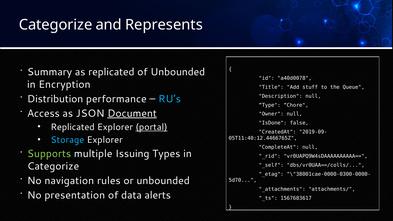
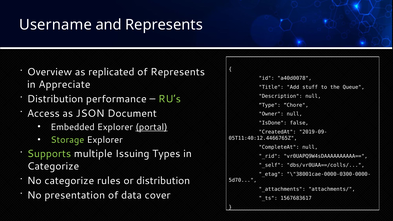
Categorize at (56, 25): Categorize -> Username
Summary: Summary -> Overview
of Unbounded: Unbounded -> Represents
Encryption: Encryption -> Appreciate
RU’s colour: light blue -> light green
Document underline: present -> none
Replicated at (73, 127): Replicated -> Embedded
Storage colour: light blue -> light green
No navigation: navigation -> categorize
or unbounded: unbounded -> distribution
alerts: alerts -> cover
